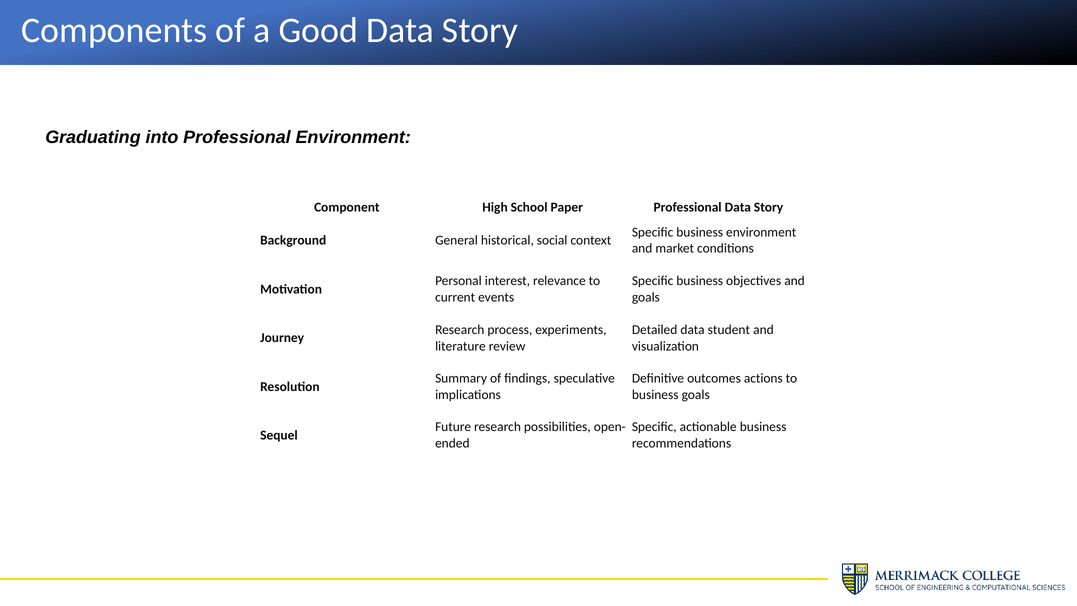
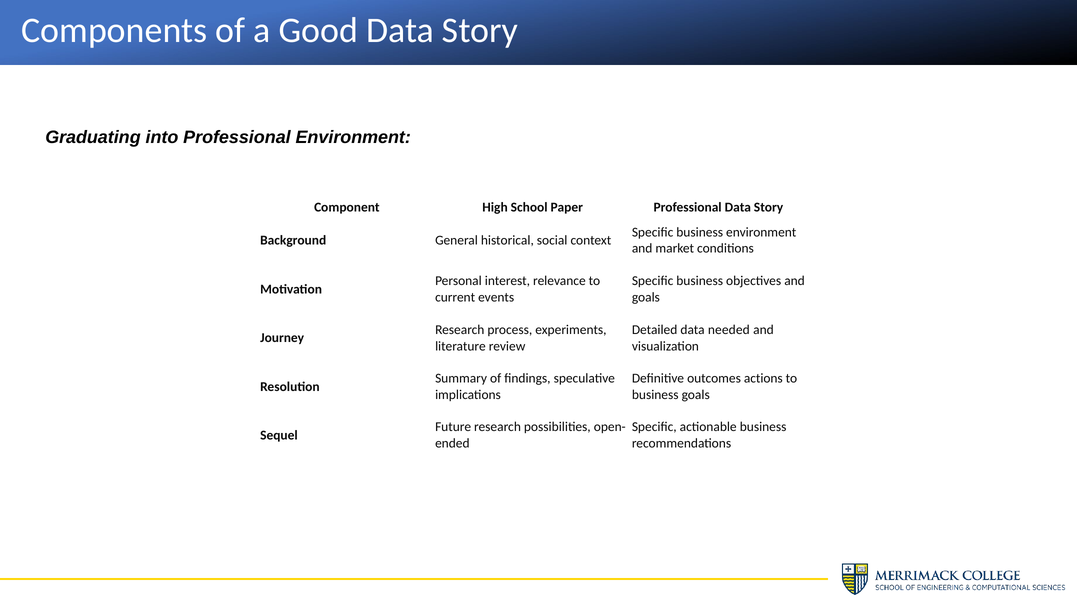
student: student -> needed
